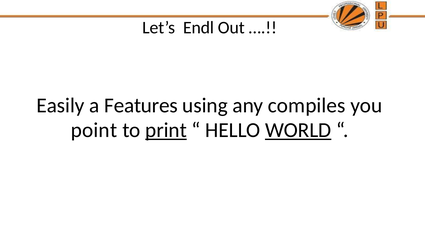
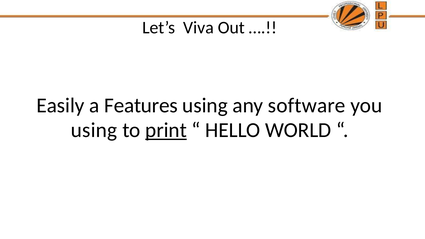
Endl: Endl -> Viva
compiles: compiles -> software
point at (94, 130): point -> using
WORLD underline: present -> none
